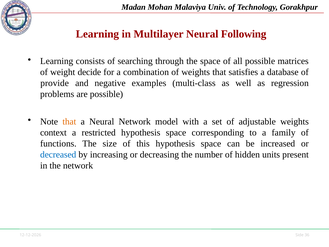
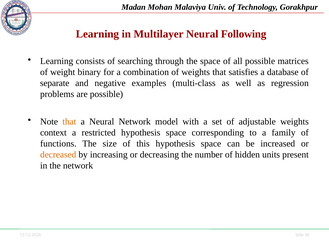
decide: decide -> binary
provide: provide -> separate
decreased colour: blue -> orange
